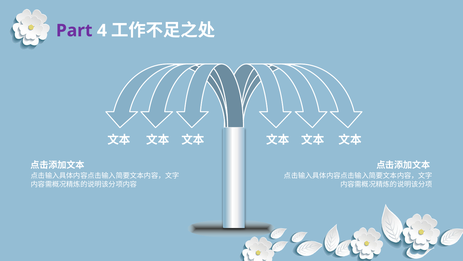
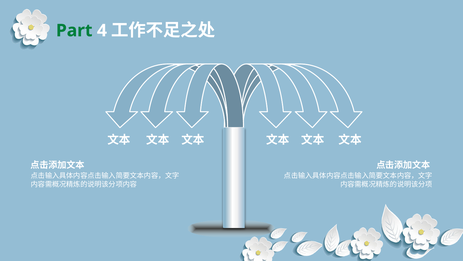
Part colour: purple -> green
